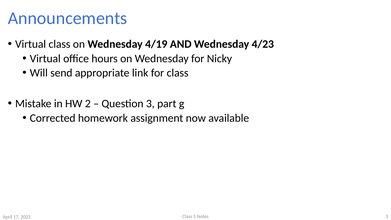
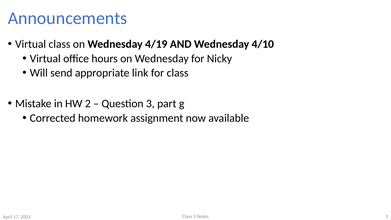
4/23: 4/23 -> 4/10
